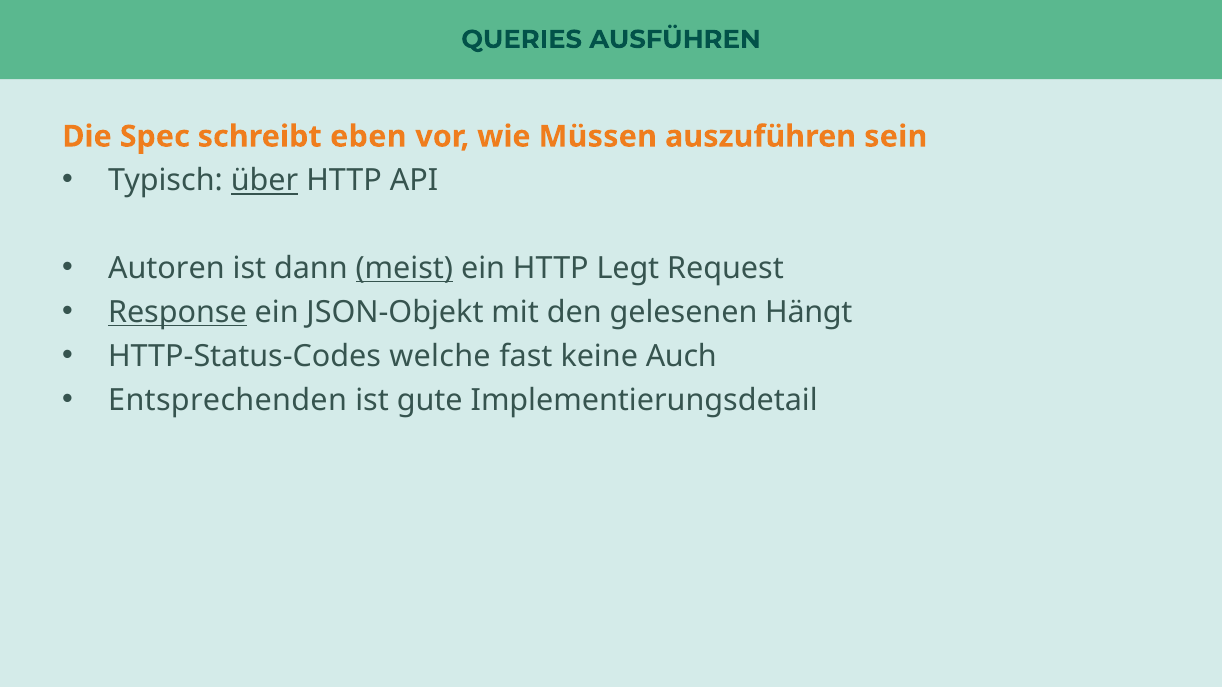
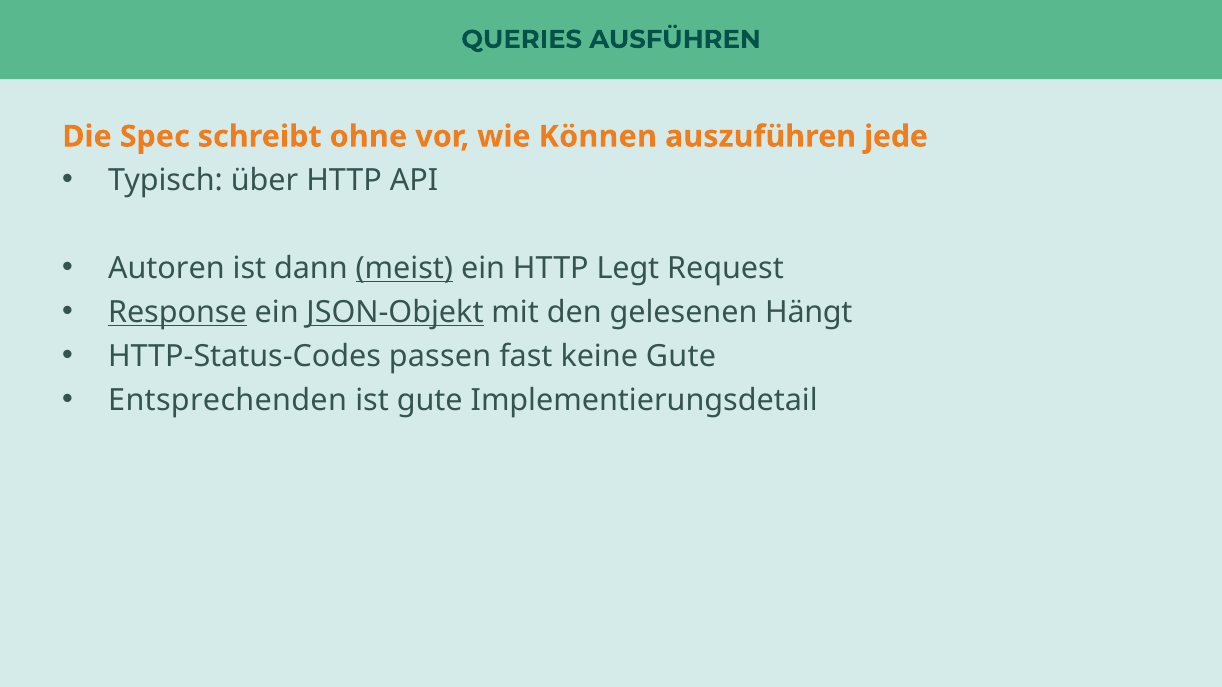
eben: eben -> ohne
Müssen: Müssen -> Können
sein: sein -> jede
über underline: present -> none
JSON-Objekt underline: none -> present
welche: welche -> passen
keine Auch: Auch -> Gute
